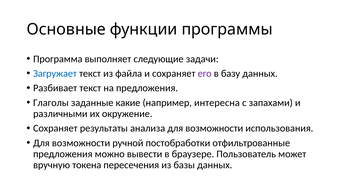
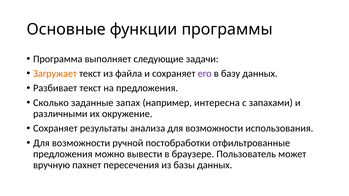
Загружает colour: blue -> orange
Глаголы: Глаголы -> Сколько
какие: какие -> запах
токена: токена -> пахнет
